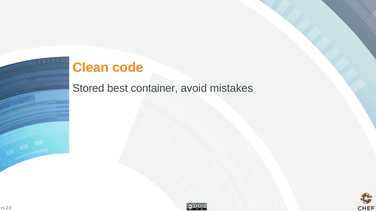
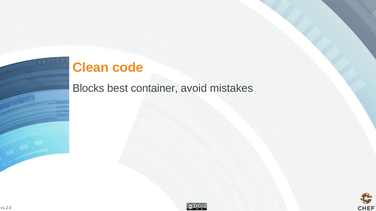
Stored: Stored -> Blocks
